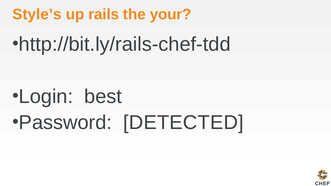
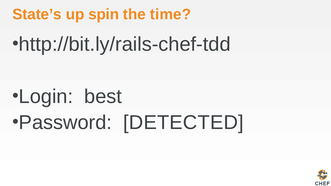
Style’s: Style’s -> State’s
rails: rails -> spin
your: your -> time
